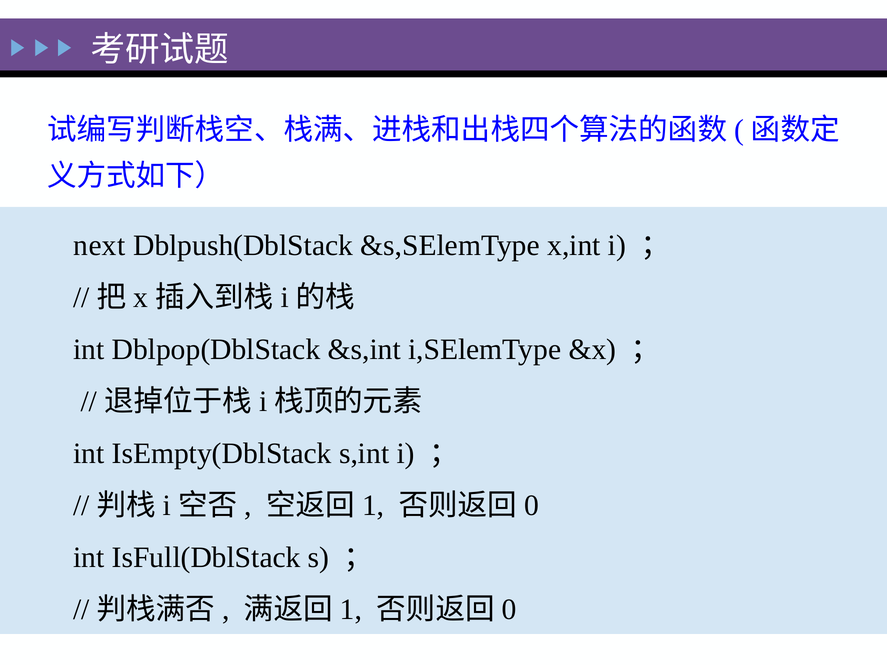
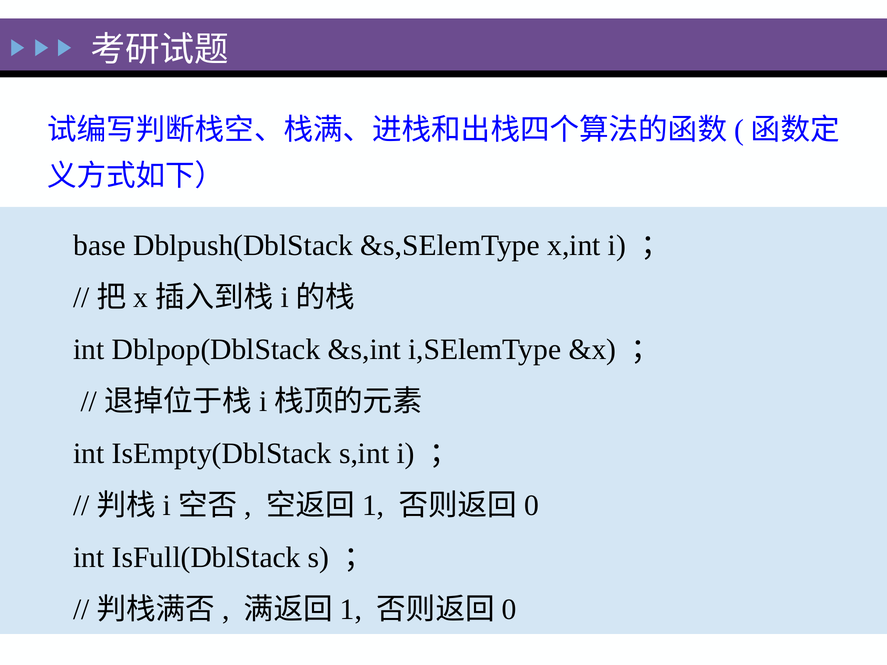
next: next -> base
